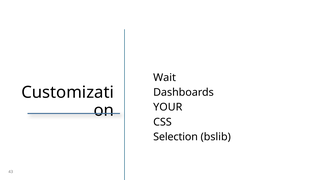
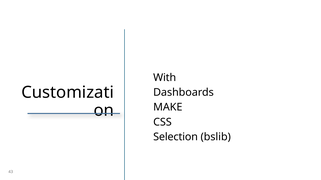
Wait: Wait -> With
YOUR: YOUR -> MAKE
